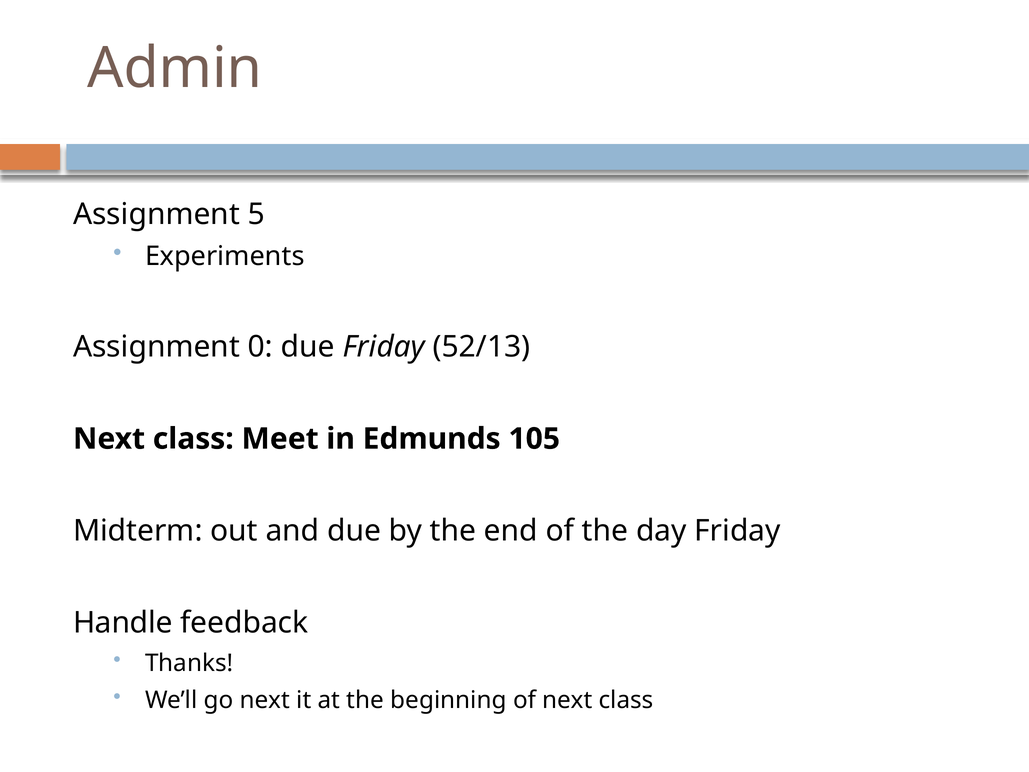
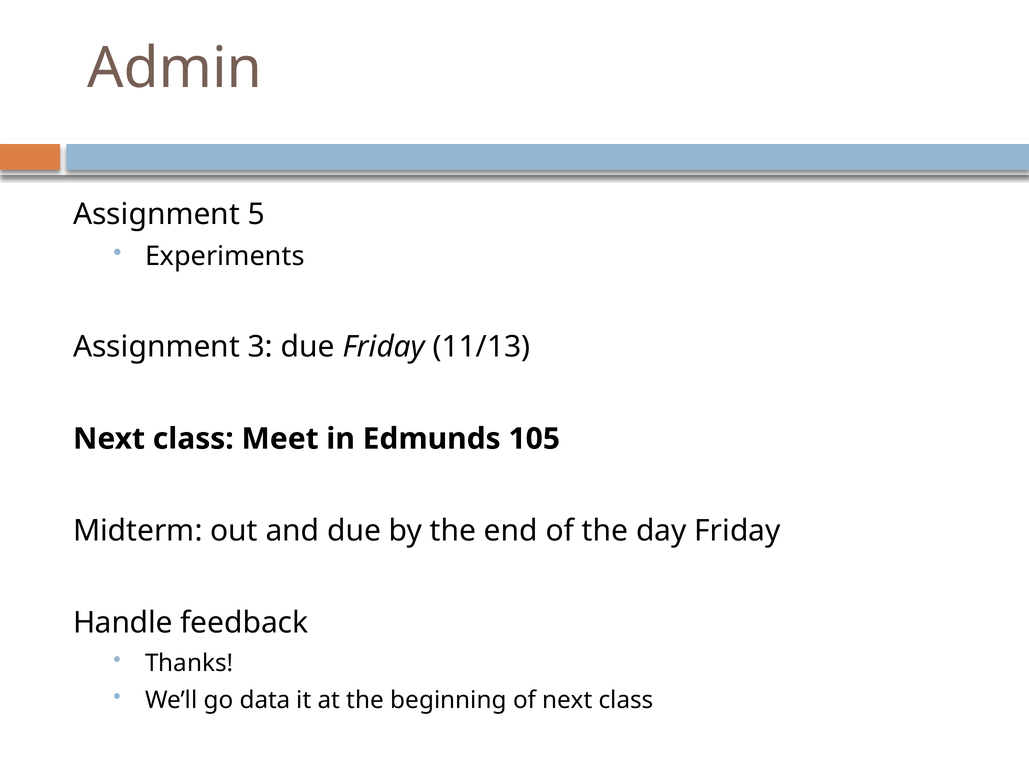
0: 0 -> 3
52/13: 52/13 -> 11/13
go next: next -> data
